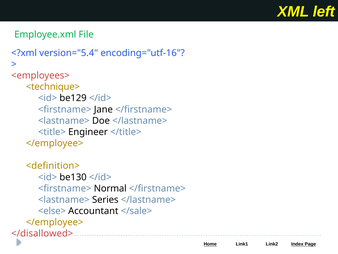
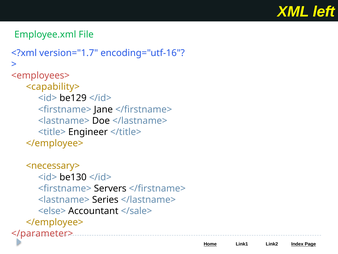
version="5.4: version="5.4 -> version="1.7
<technique>: <technique> -> <capability>
<definition>: <definition> -> <necessary>
Normal: Normal -> Servers
</disallowed>: </disallowed> -> </parameter>
